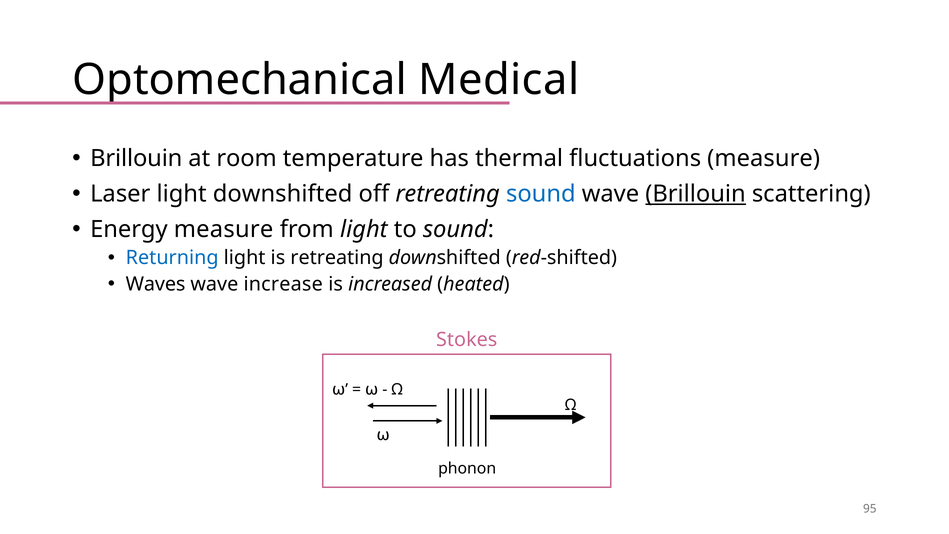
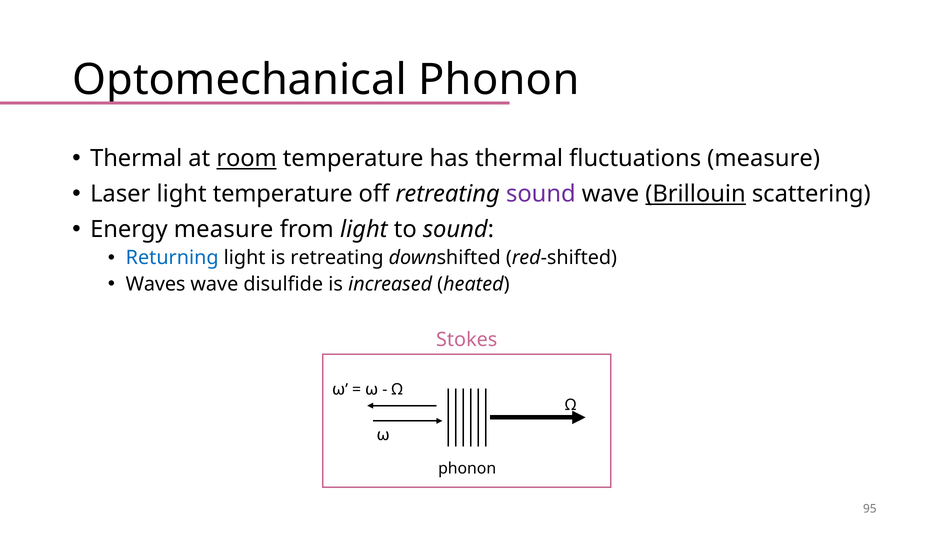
Medical at (499, 80): Medical -> Phonon
Brillouin at (136, 158): Brillouin -> Thermal
room underline: none -> present
light downshifted: downshifted -> temperature
sound at (541, 194) colour: blue -> purple
increase: increase -> disulfide
